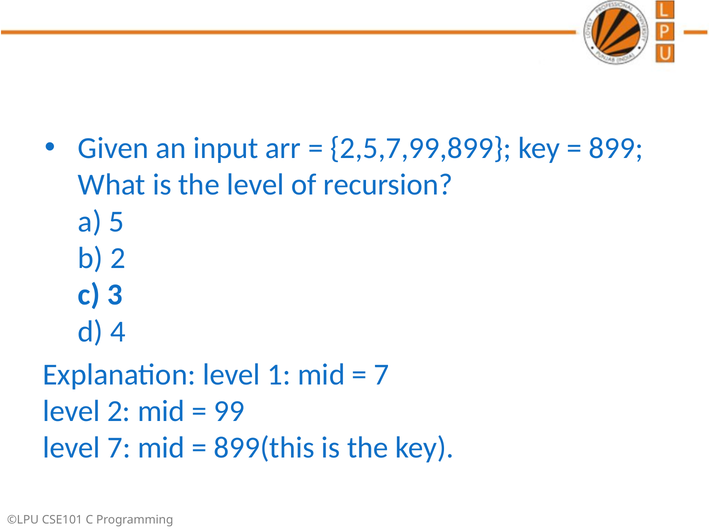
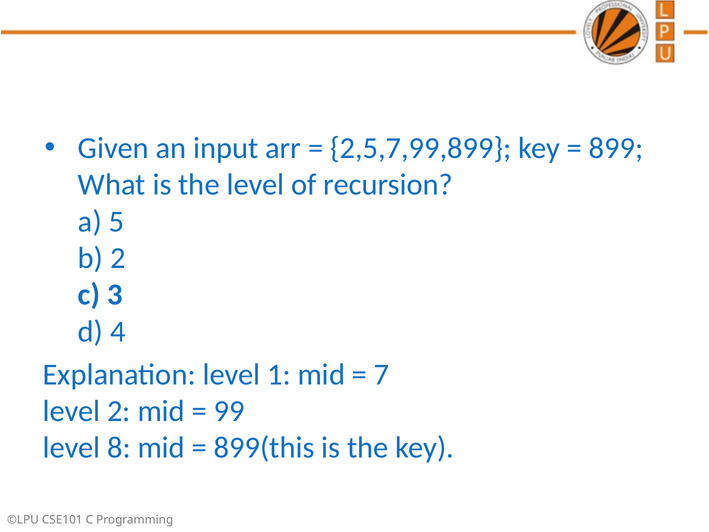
level 7: 7 -> 8
